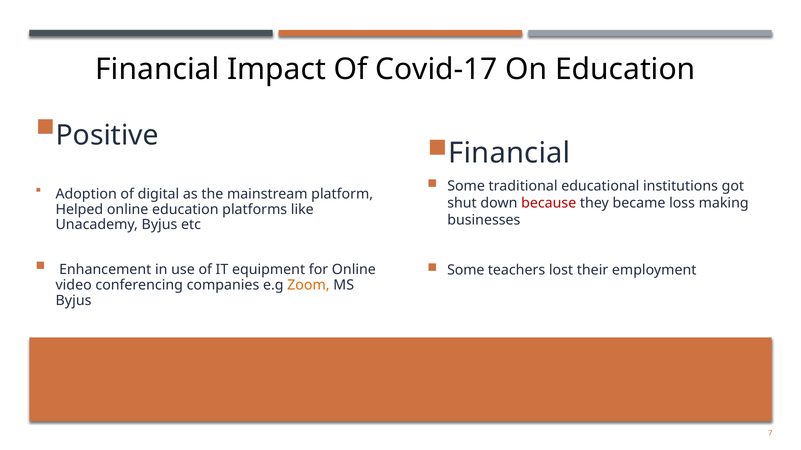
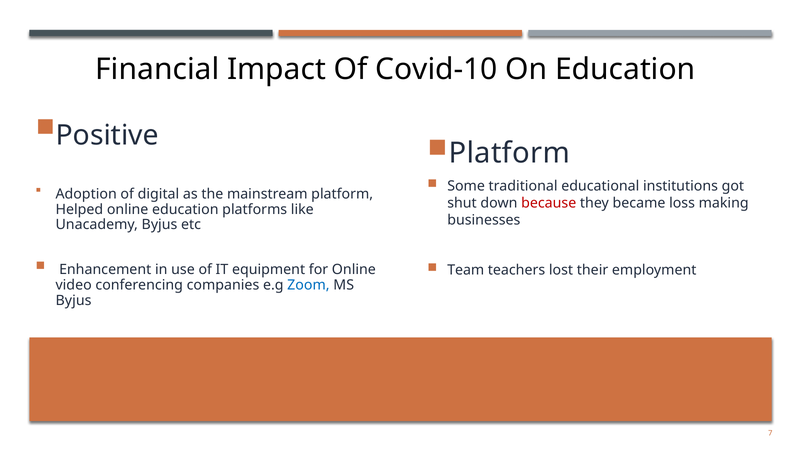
Covid-17: Covid-17 -> Covid-10
Financial at (509, 153): Financial -> Platform
Some at (466, 270): Some -> Team
Zoom colour: orange -> blue
